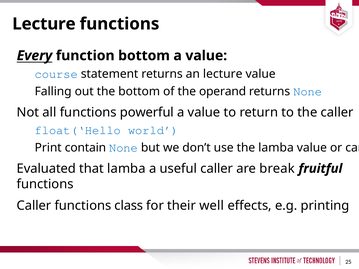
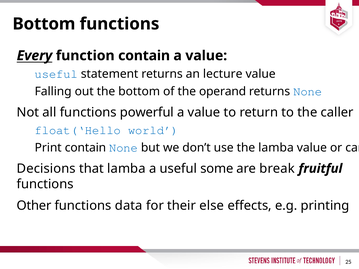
Lecture at (44, 24): Lecture -> Bottom
function bottom: bottom -> contain
course at (56, 74): course -> useful
Evaluated: Evaluated -> Decisions
useful caller: caller -> some
Caller at (34, 206): Caller -> Other
class: class -> data
well: well -> else
